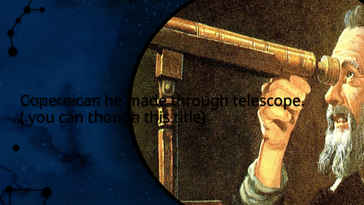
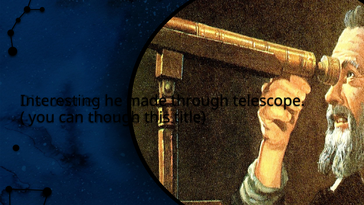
Copernican: Copernican -> Interesting
